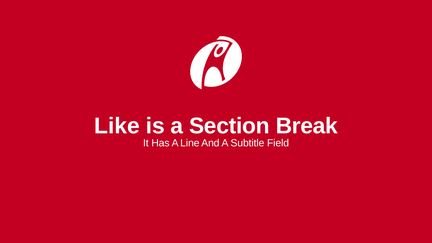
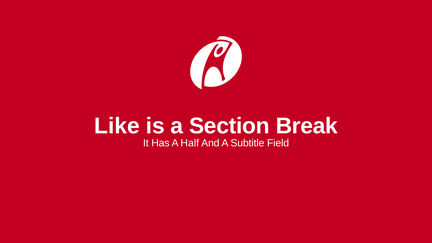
Line: Line -> Half
